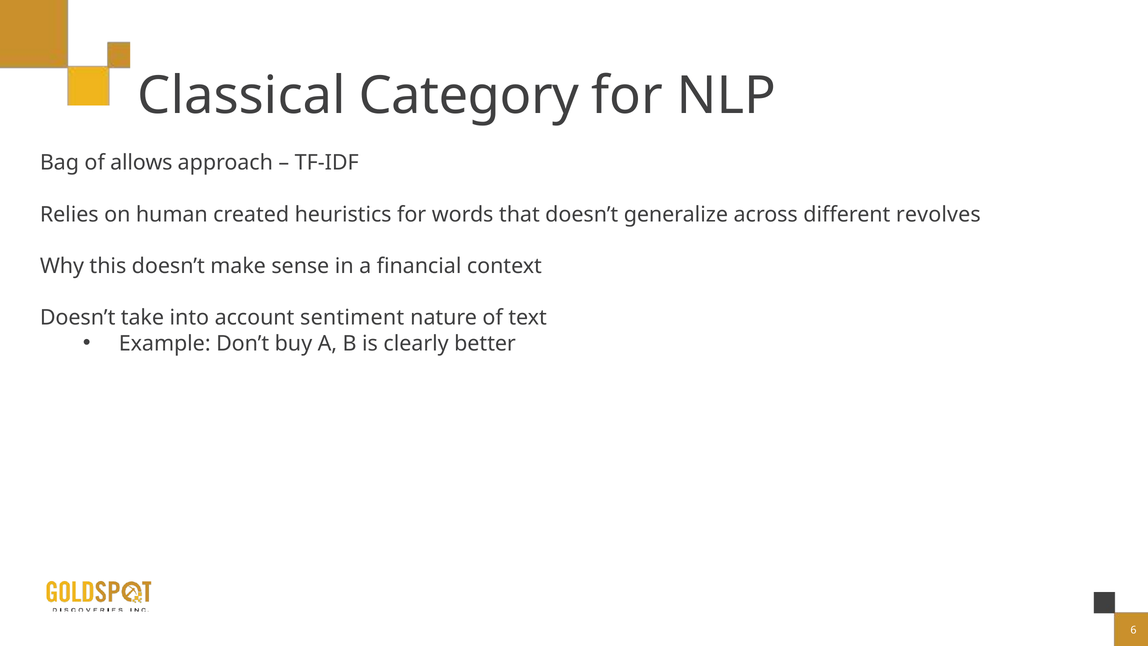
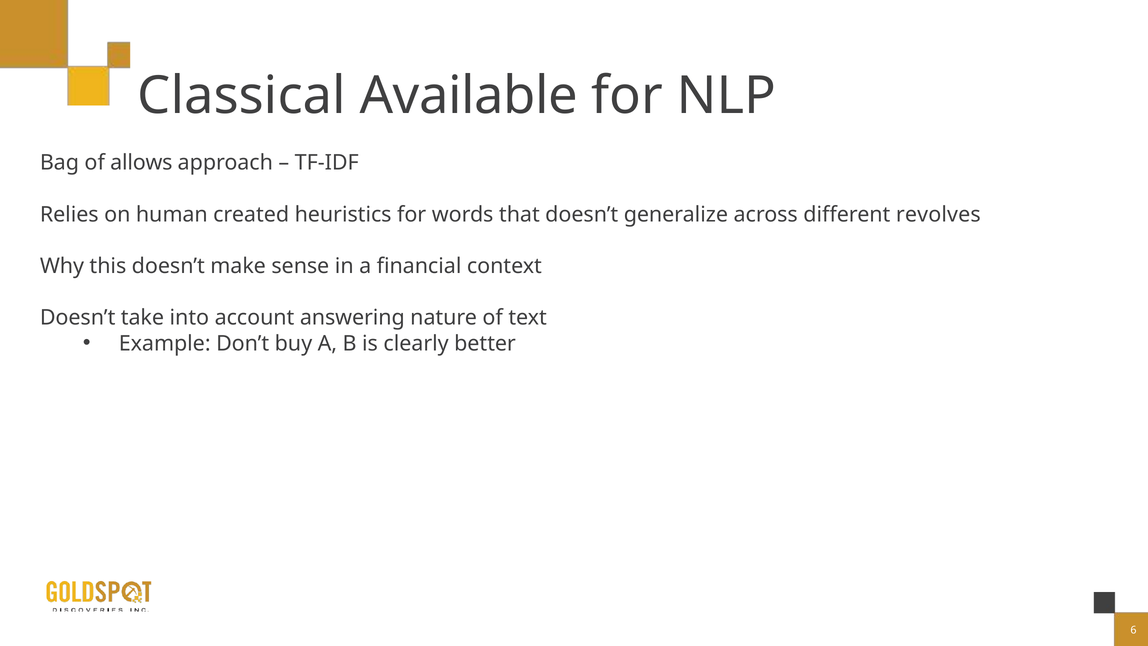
Category: Category -> Available
sentiment: sentiment -> answering
